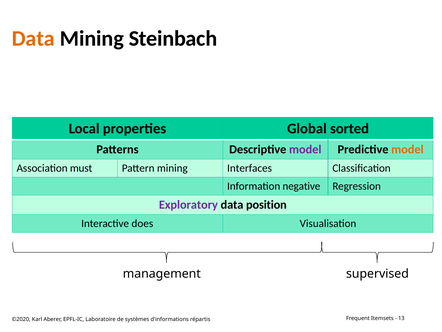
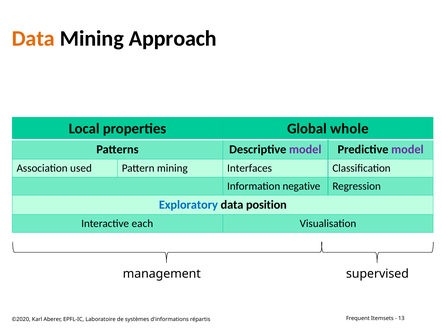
Steinbach: Steinbach -> Approach
sorted: sorted -> whole
model at (407, 149) colour: orange -> purple
must: must -> used
Exploratory colour: purple -> blue
does: does -> each
